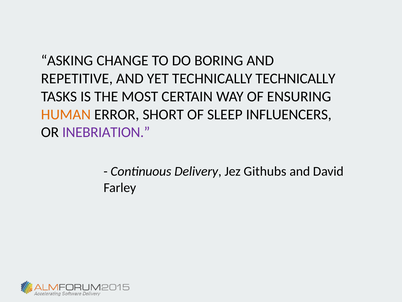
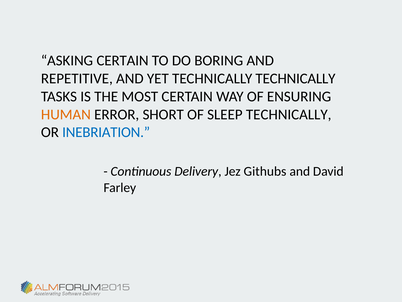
ASKING CHANGE: CHANGE -> CERTAIN
SLEEP INFLUENCERS: INFLUENCERS -> TECHNICALLY
INEBRIATION colour: purple -> blue
